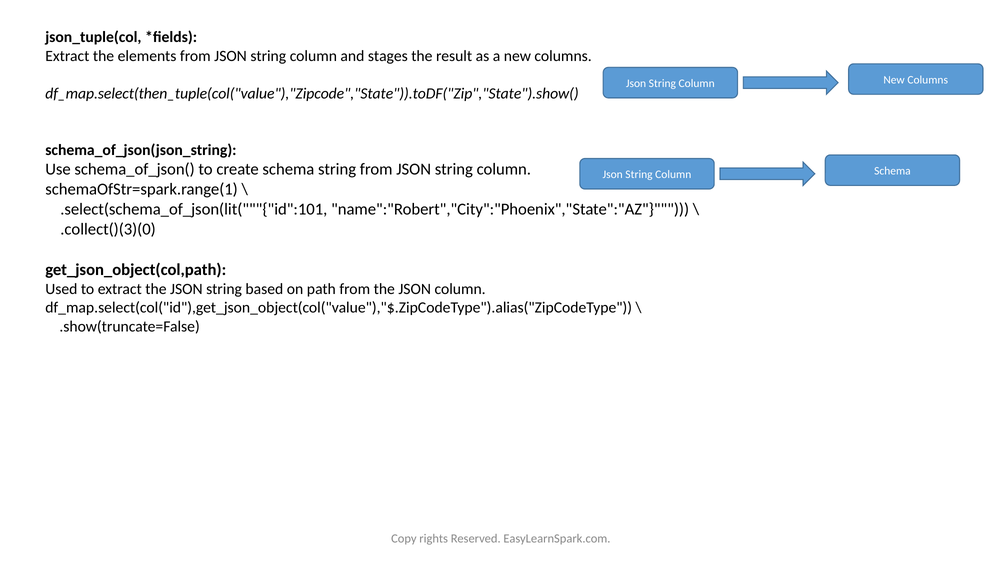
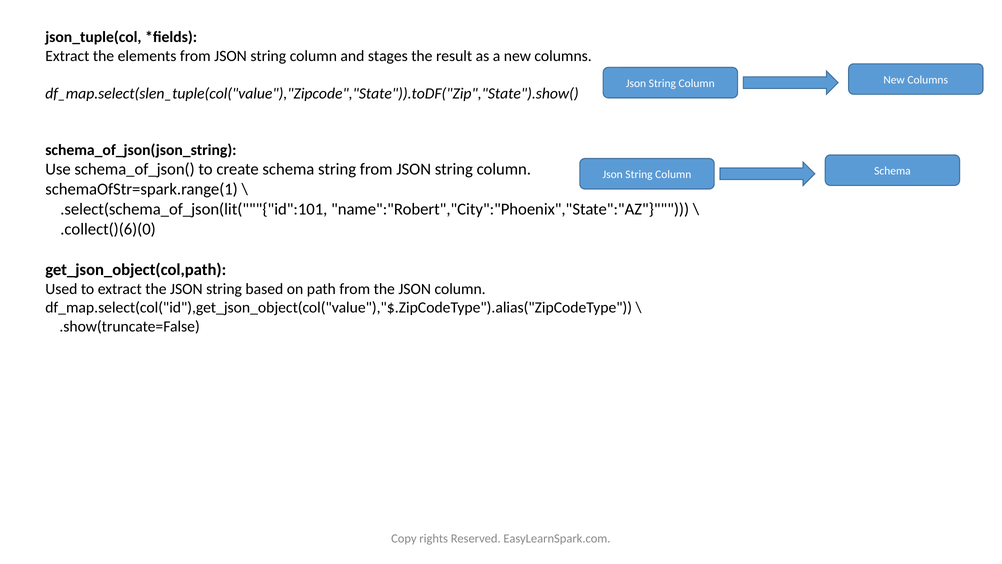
df_map.select(then_tuple(col("value"),"Zipcode","State")).toDF("Zip","State").show(: df_map.select(then_tuple(col("value"),"Zipcode","State")).toDF("Zip","State").show( -> df_map.select(slen_tuple(col("value"),"Zipcode","State")).toDF("Zip","State").show(
.collect()(3)(0: .collect()(3)(0 -> .collect()(6)(0
